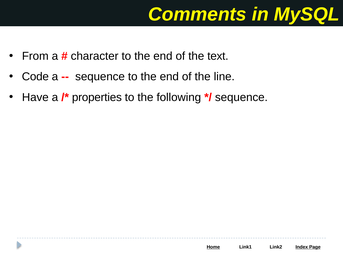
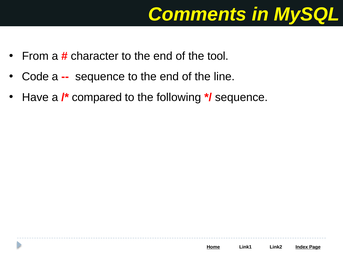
text: text -> tool
properties: properties -> compared
